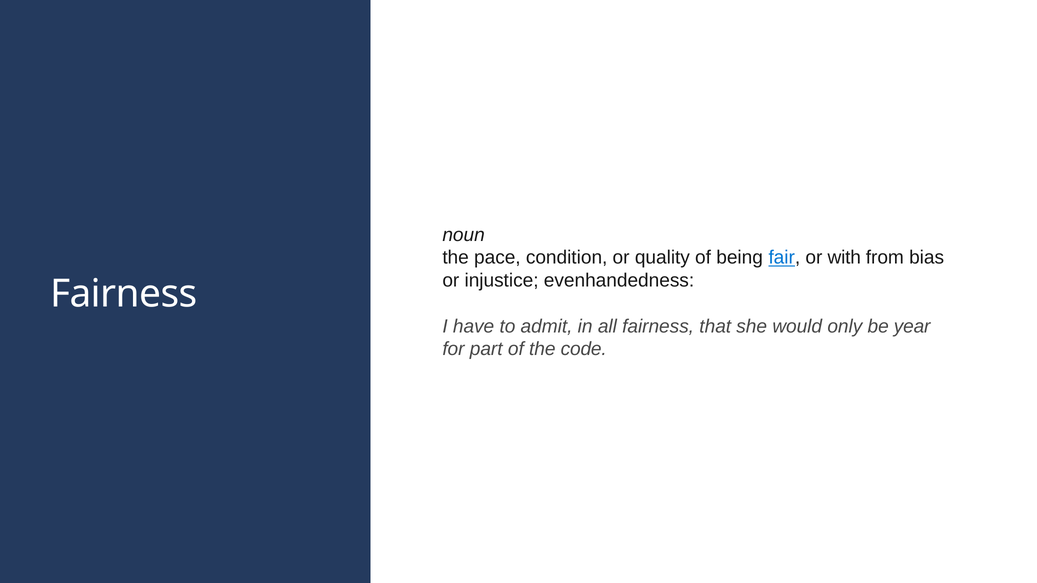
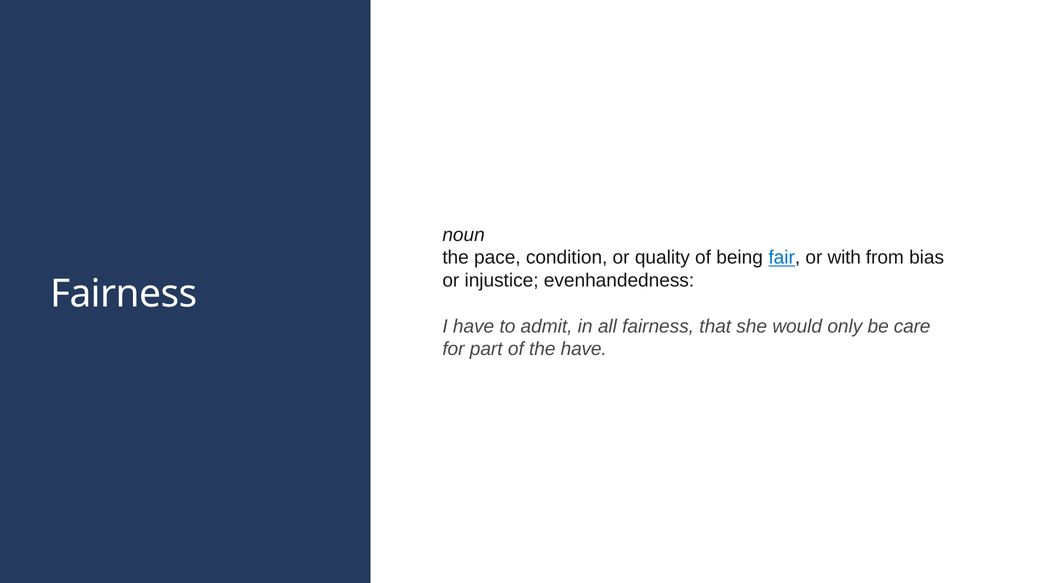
year: year -> care
the code: code -> have
